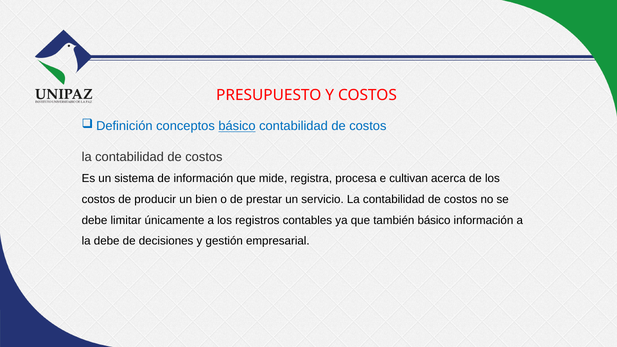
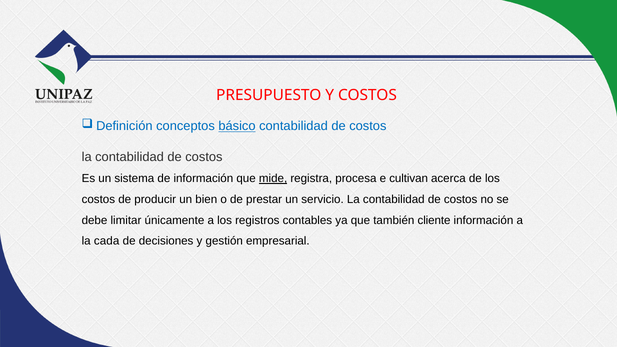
mide underline: none -> present
también básico: básico -> cliente
la debe: debe -> cada
